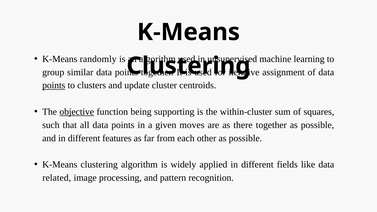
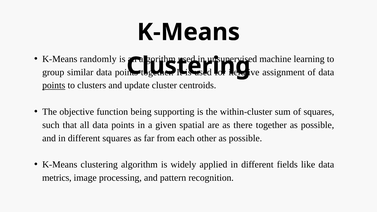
objective underline: present -> none
moves: moves -> spatial
different features: features -> squares
related: related -> metrics
